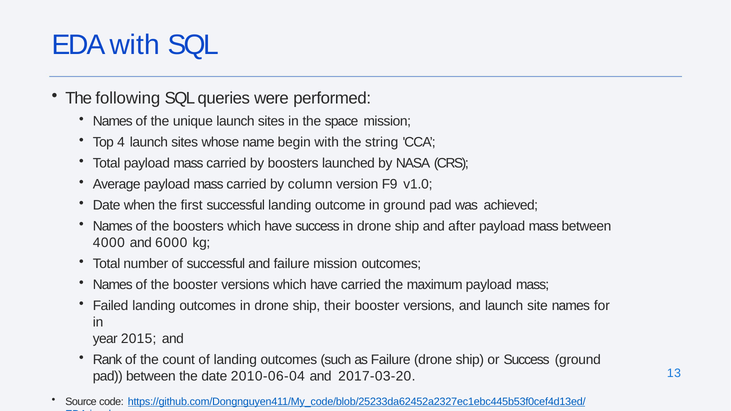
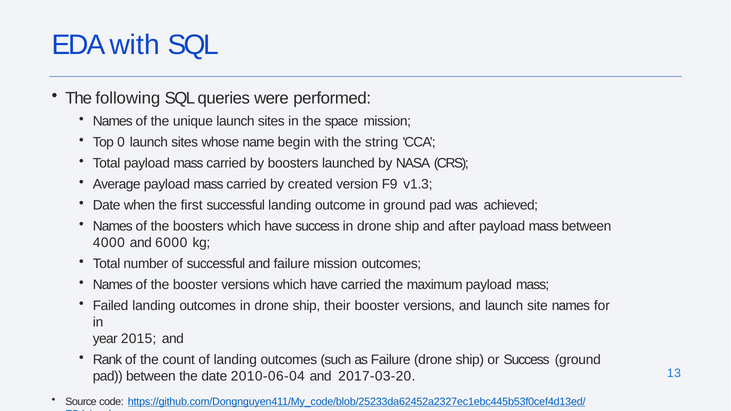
4: 4 -> 0
column: column -> created
v1.0: v1.0 -> v1.3
